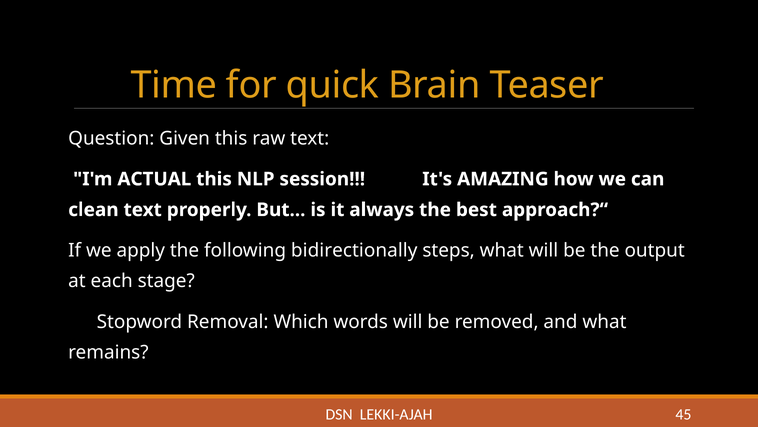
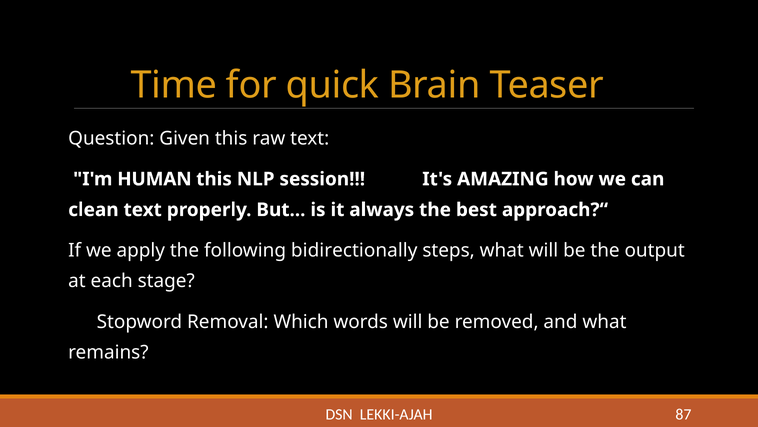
ACTUAL: ACTUAL -> HUMAN
45: 45 -> 87
